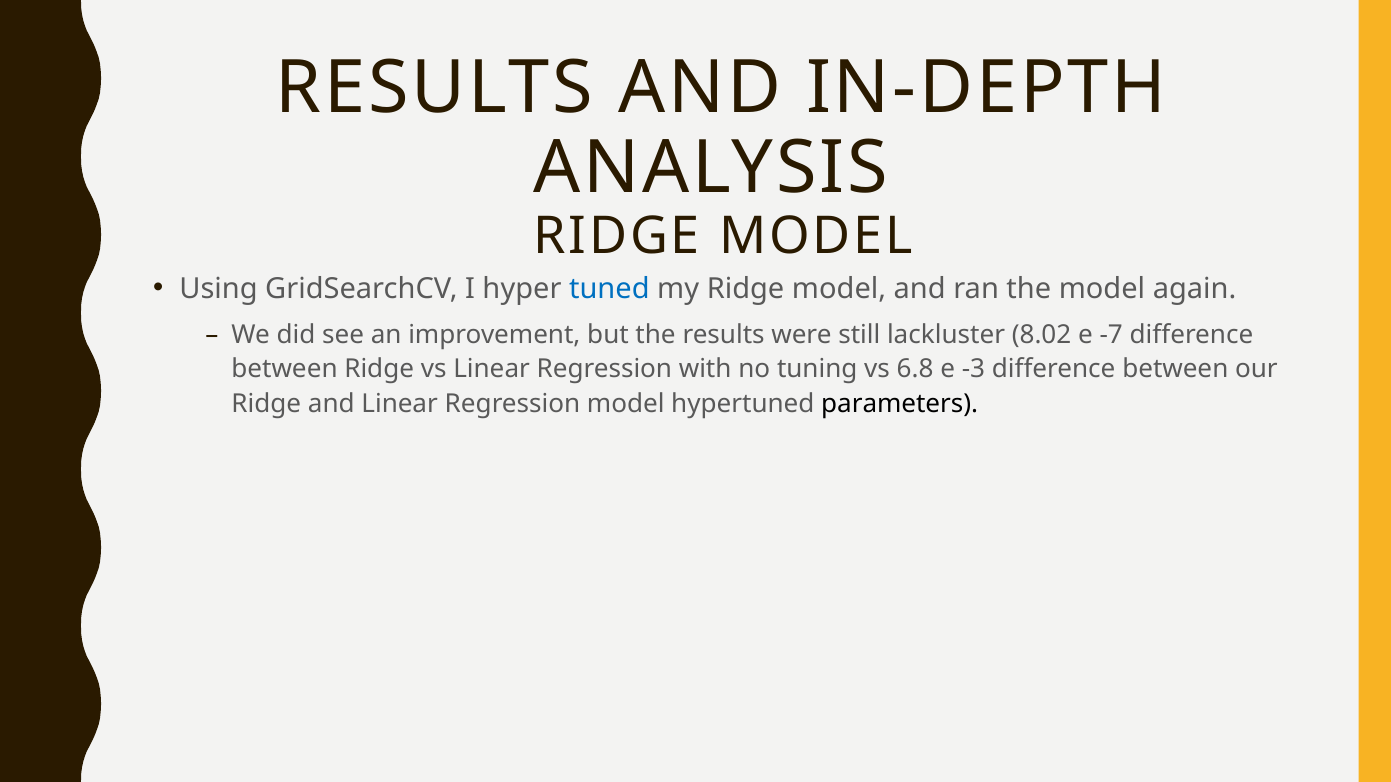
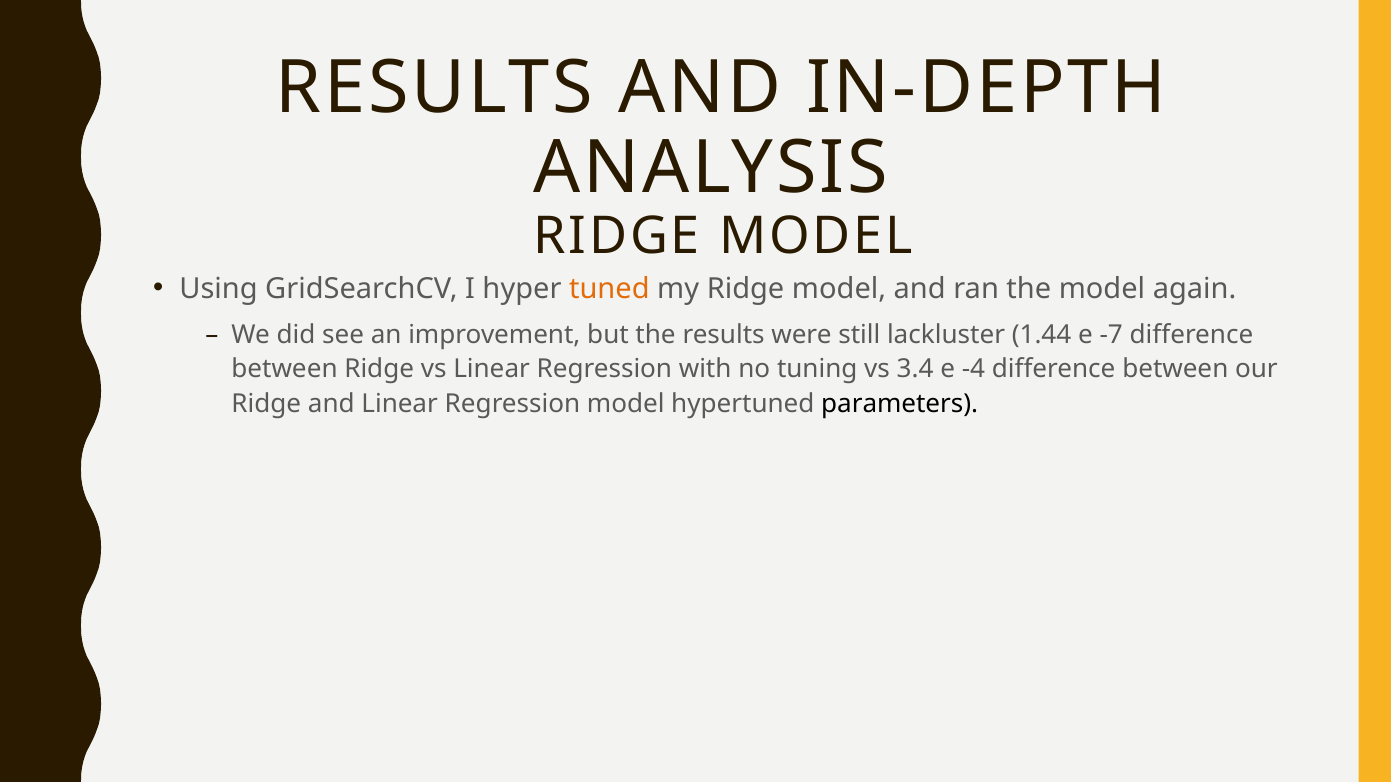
tuned colour: blue -> orange
8.02: 8.02 -> 1.44
6.8: 6.8 -> 3.4
-3: -3 -> -4
